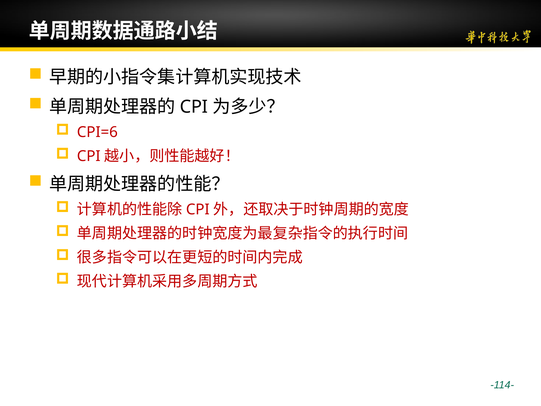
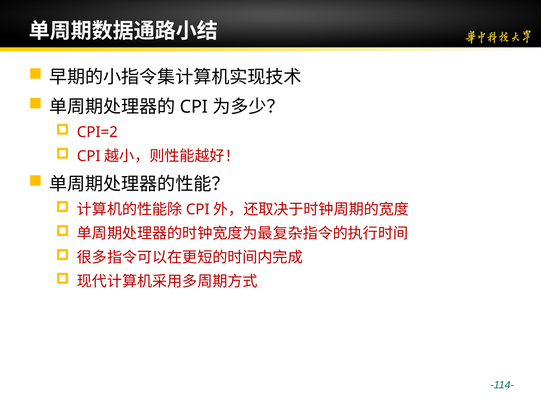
CPI=6: CPI=6 -> CPI=2
